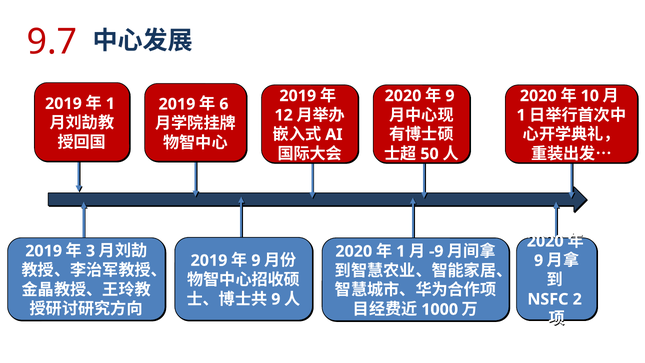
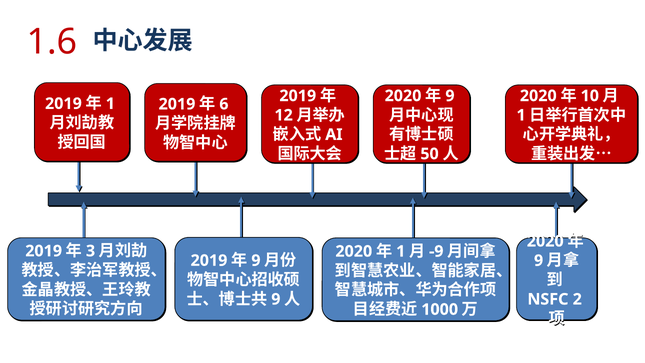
9.7: 9.7 -> 1.6
